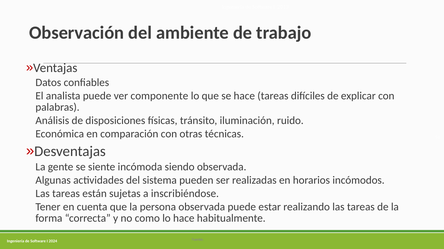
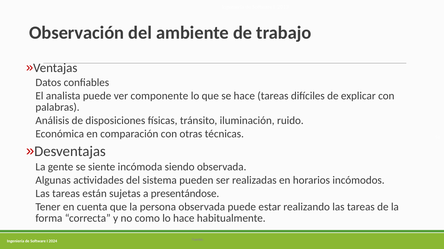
inscribiéndose: inscribiéndose -> presentándose
